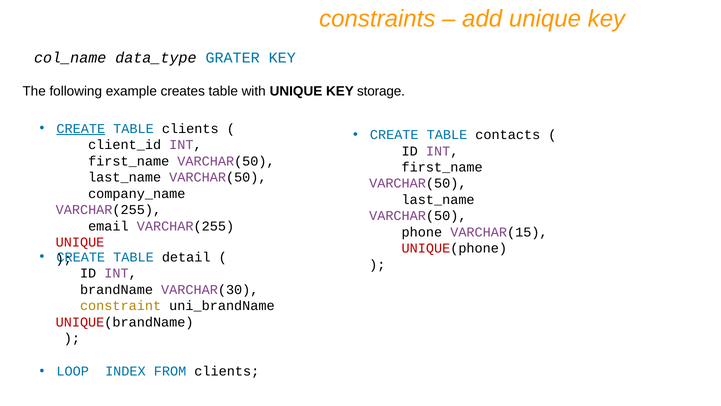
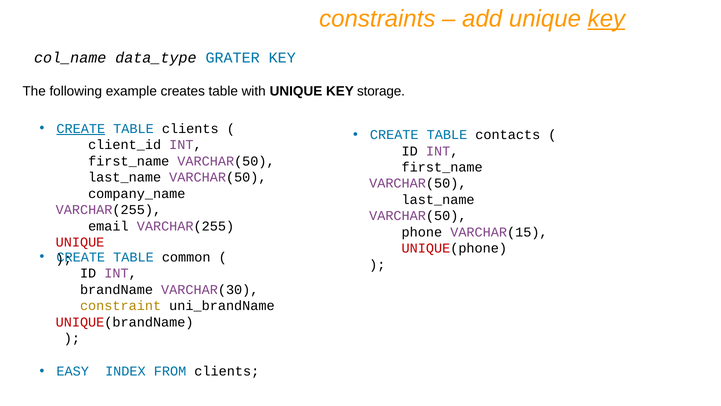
key at (606, 19) underline: none -> present
detail: detail -> common
LOOP: LOOP -> EASY
